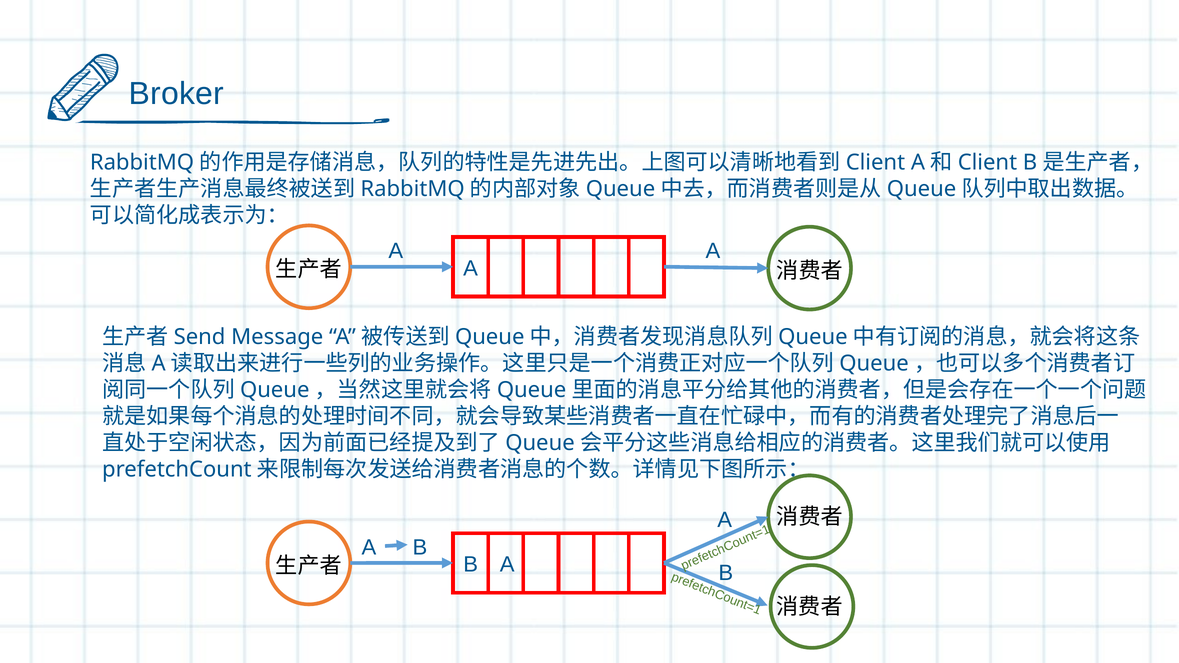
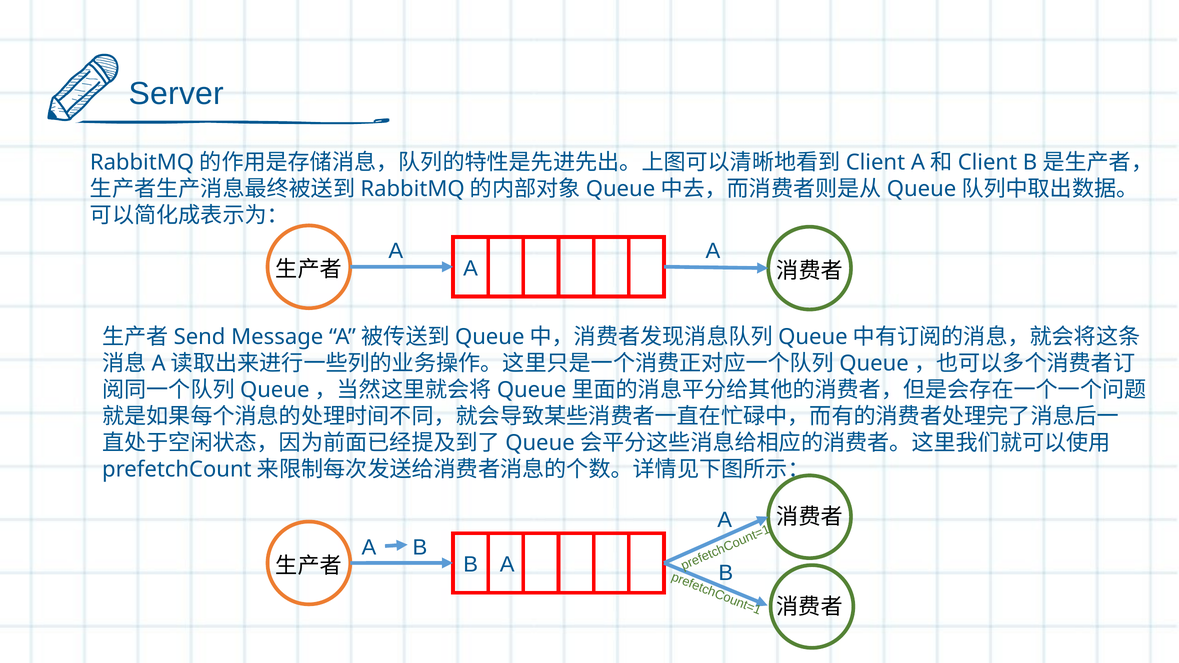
Broker: Broker -> Server
